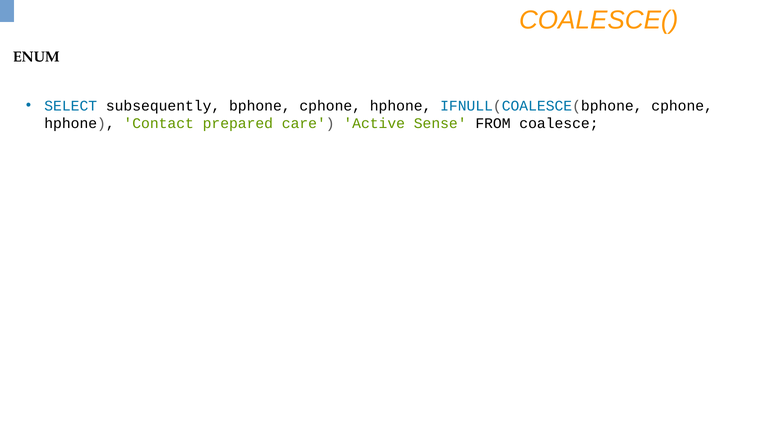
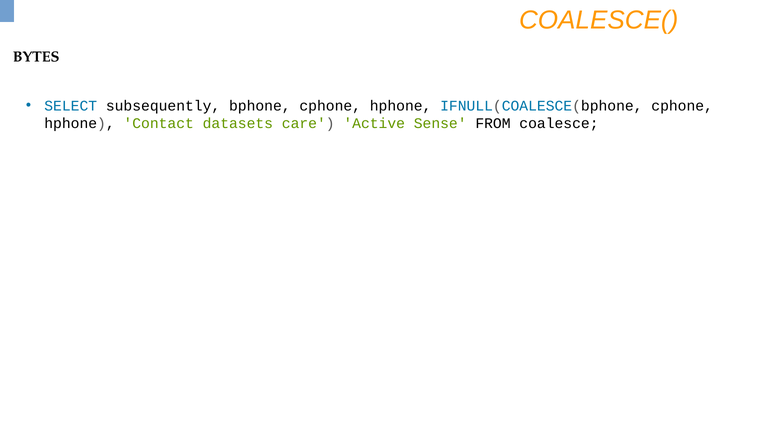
ENUM: ENUM -> BYTES
prepared: prepared -> datasets
